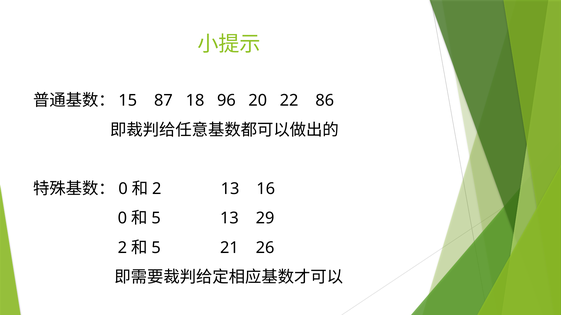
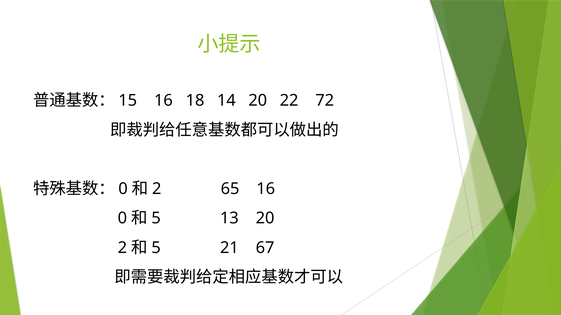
87 at (164, 101): 87 -> 16
96: 96 -> 14
86: 86 -> 72
13 at (230, 189): 13 -> 65
13 29: 29 -> 20
26: 26 -> 67
